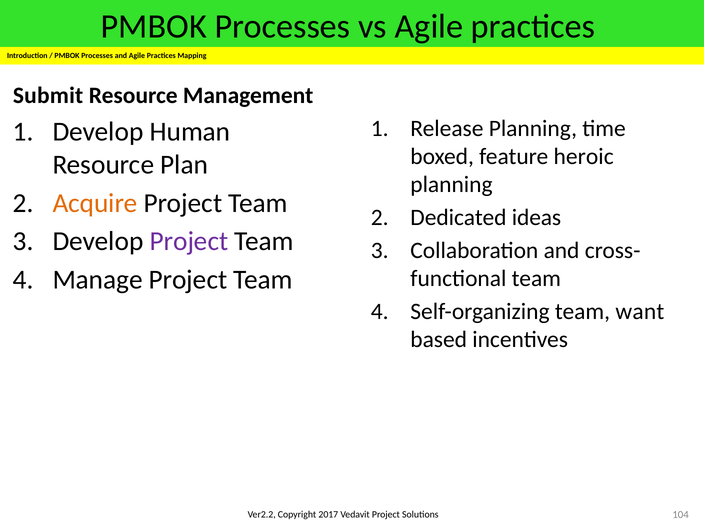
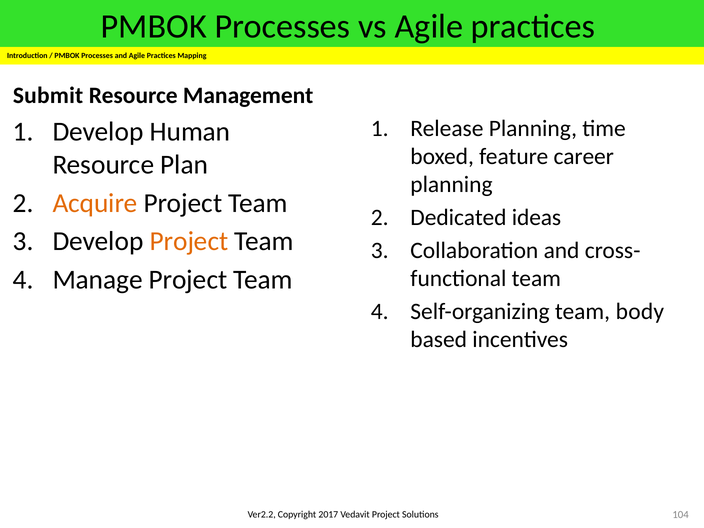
heroic: heroic -> career
Project at (189, 241) colour: purple -> orange
want: want -> body
